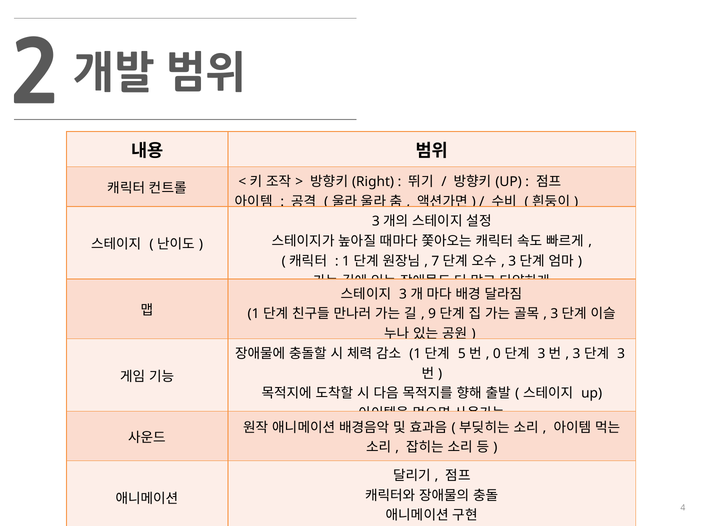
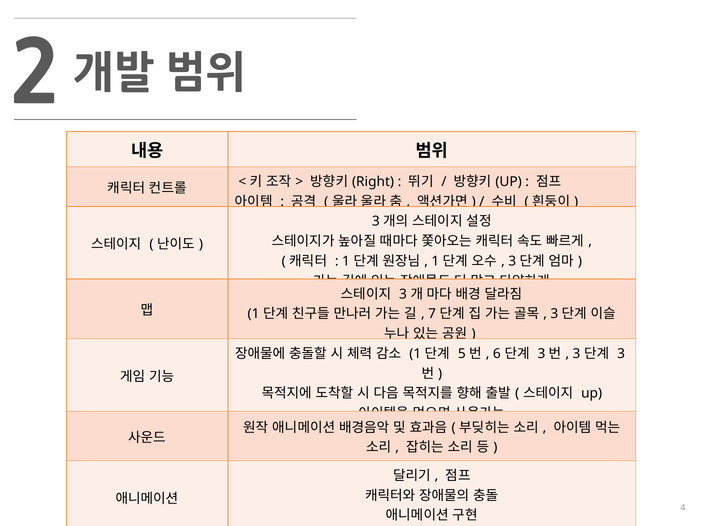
7 at (435, 261): 7 -> 1
9: 9 -> 7
0: 0 -> 6
